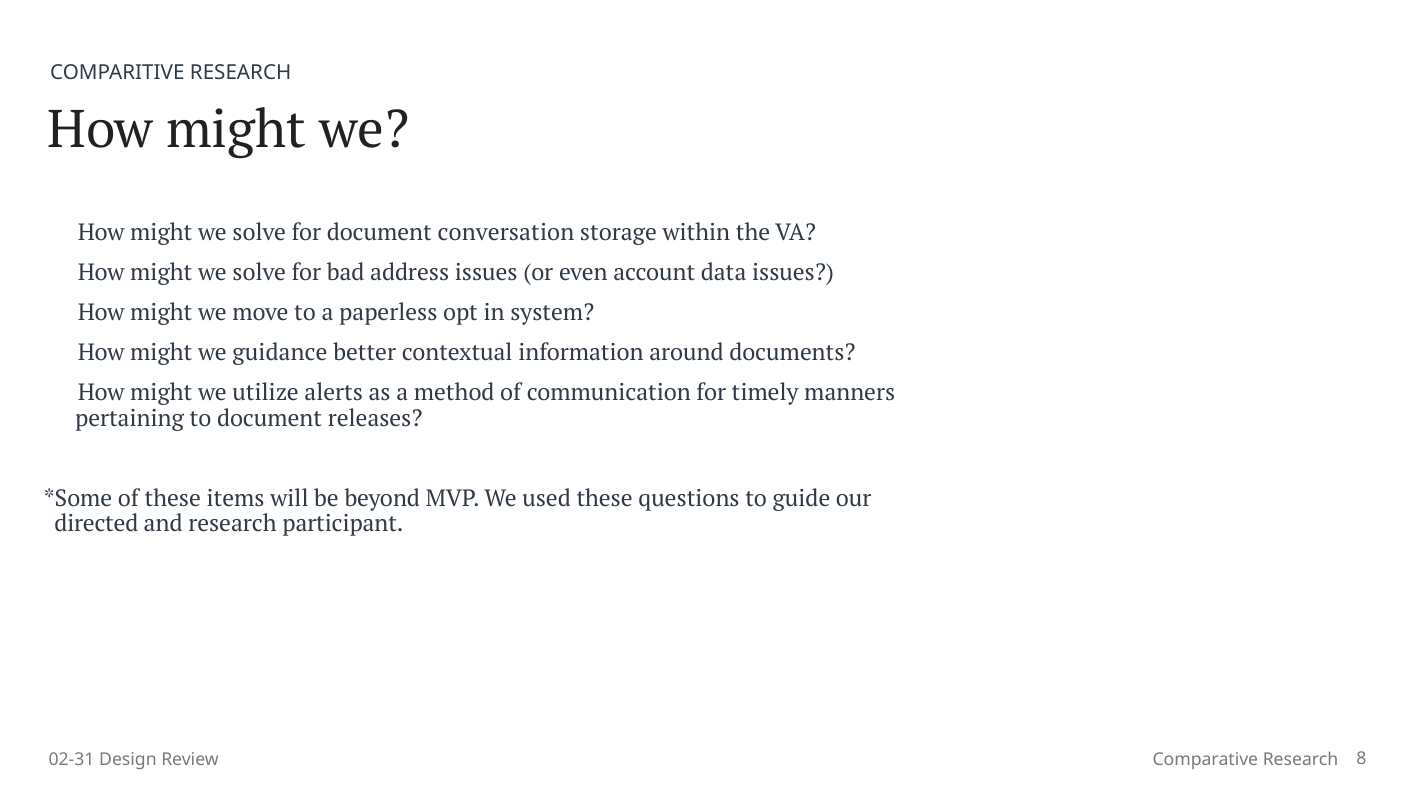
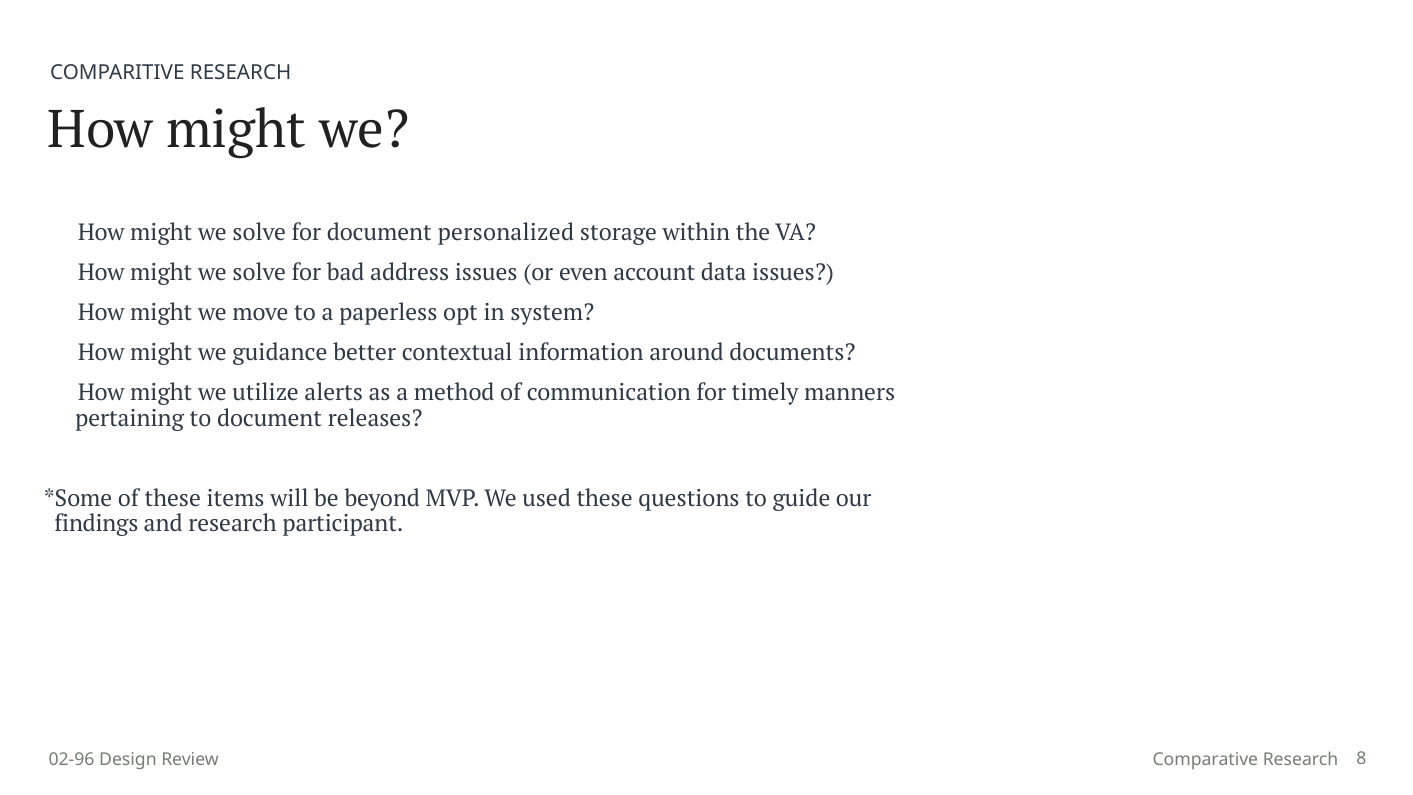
conversation: conversation -> personalized
directed: directed -> findings
02-31: 02-31 -> 02-96
